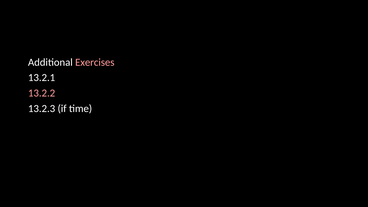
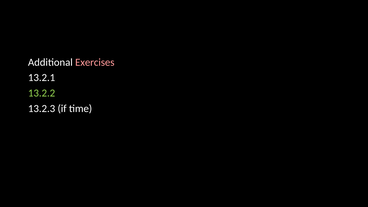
13.2.2 colour: pink -> light green
